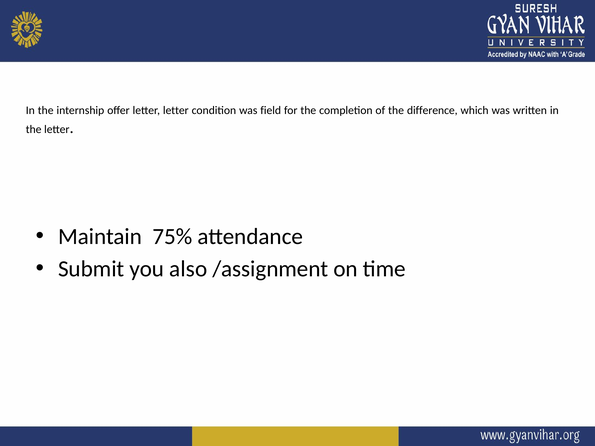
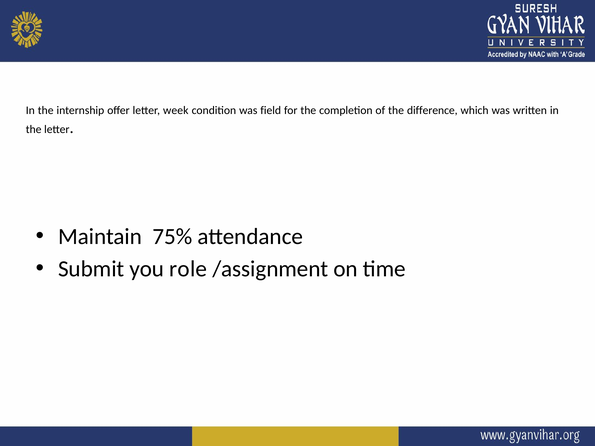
letter letter: letter -> week
also: also -> role
